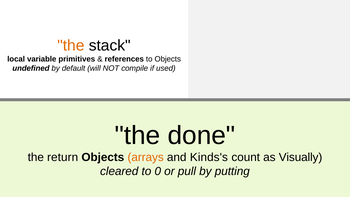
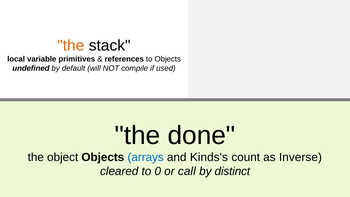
return: return -> object
arrays colour: orange -> blue
Visually: Visually -> Inverse
pull: pull -> call
putting: putting -> distinct
